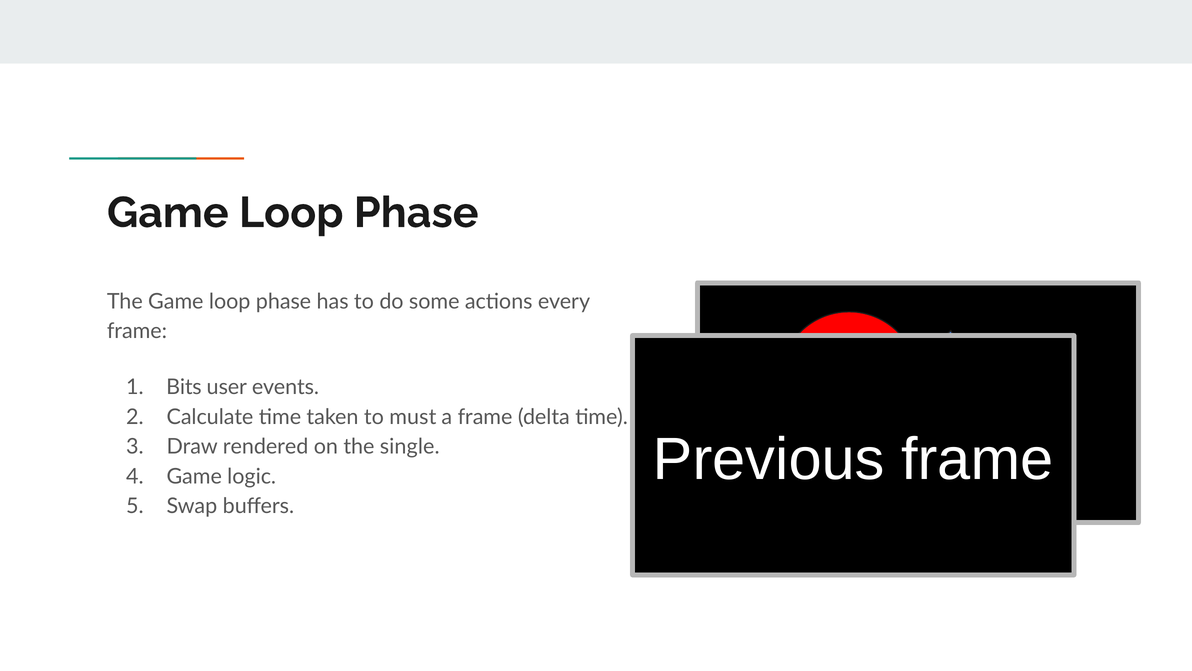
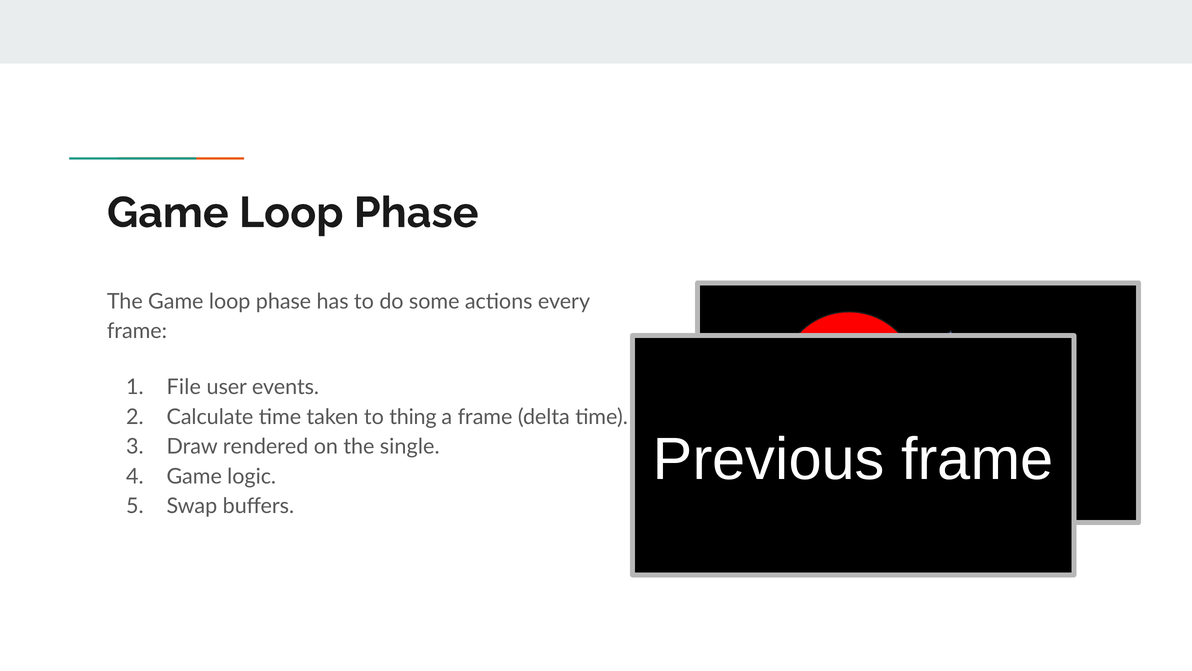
Bits: Bits -> File
must: must -> thing
